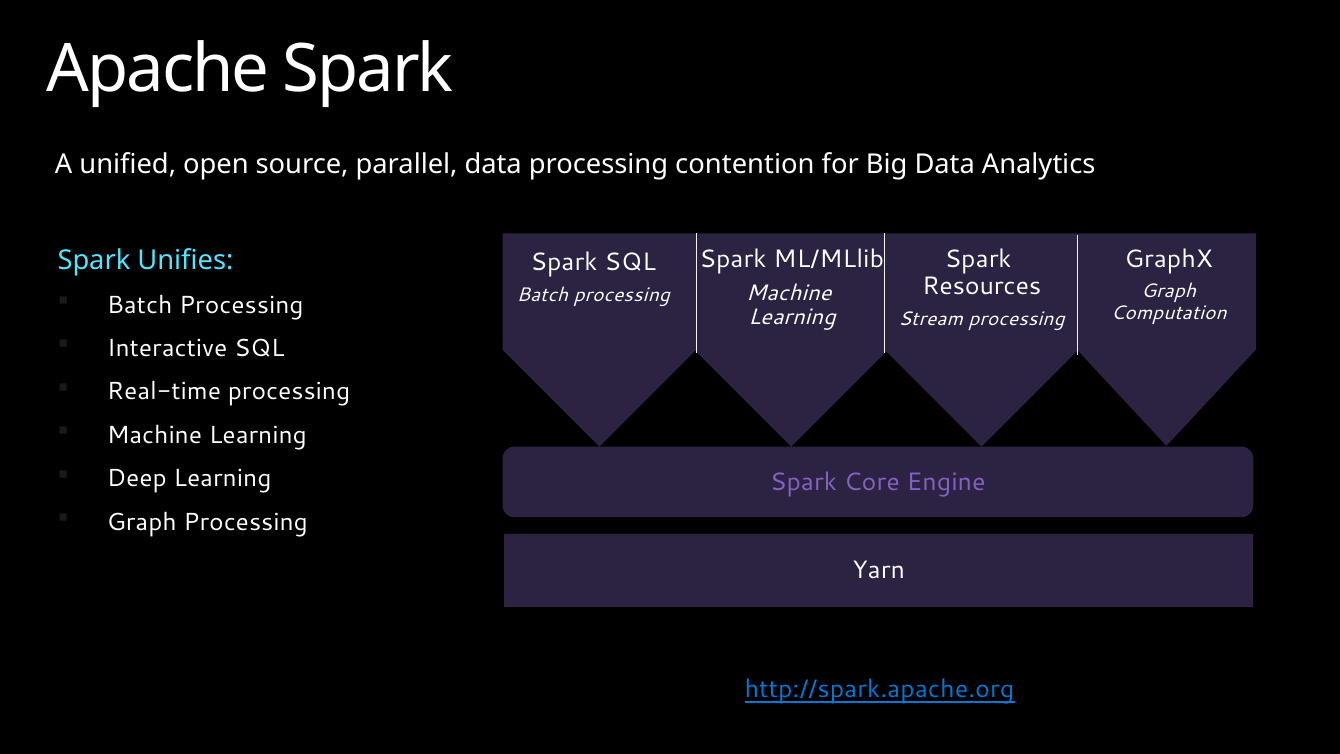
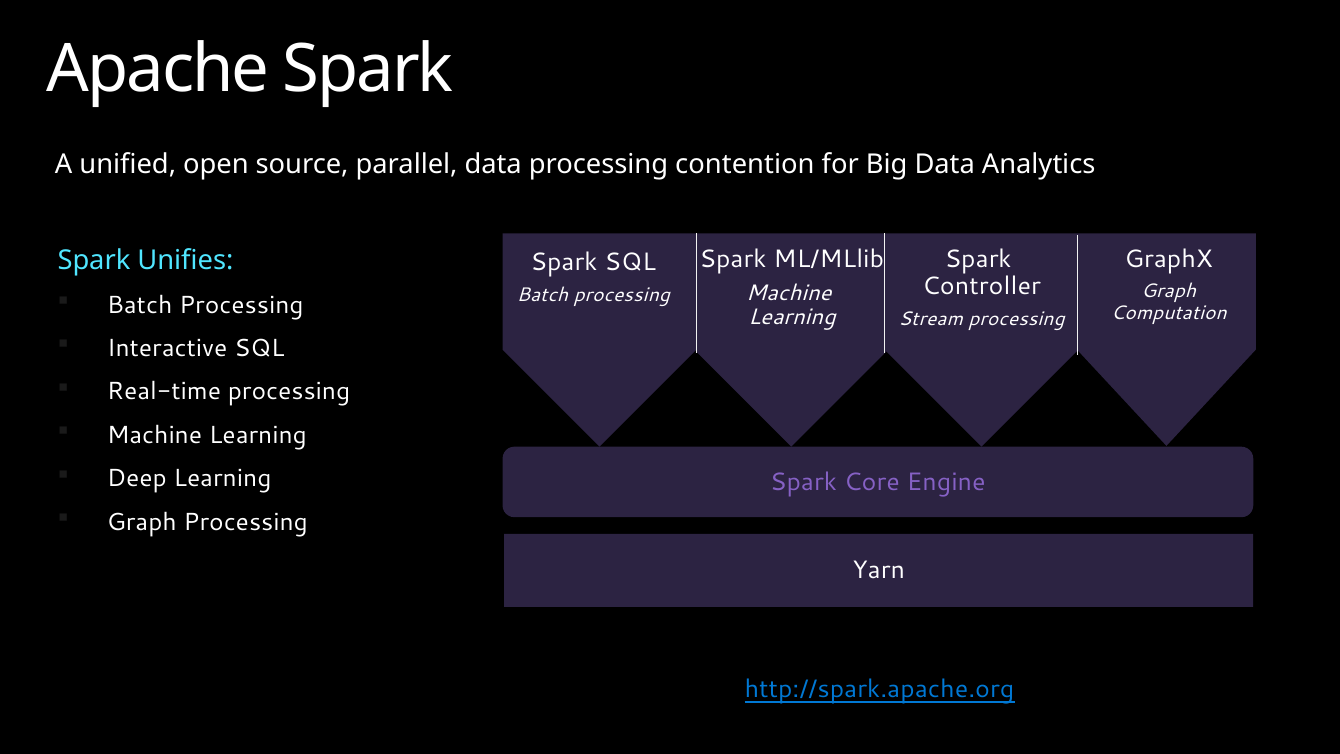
Resources: Resources -> Controller
